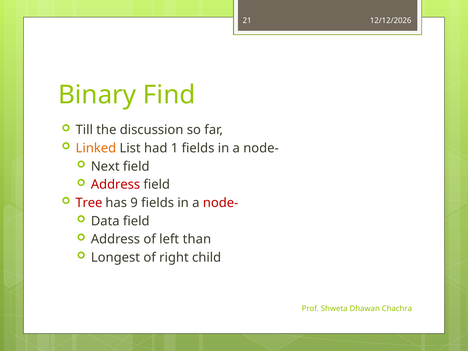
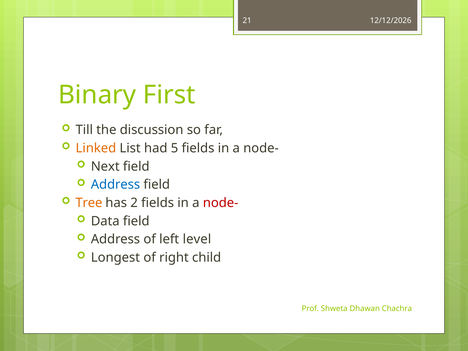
Find: Find -> First
1: 1 -> 5
Address at (115, 185) colour: red -> blue
Tree colour: red -> orange
9: 9 -> 2
than: than -> level
